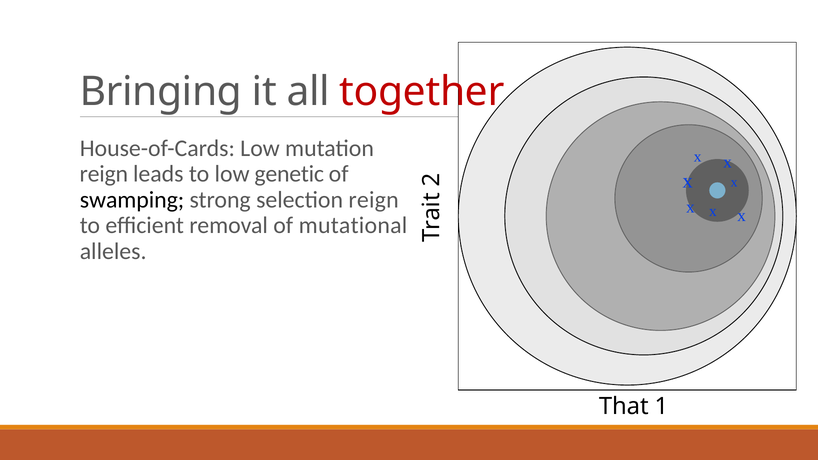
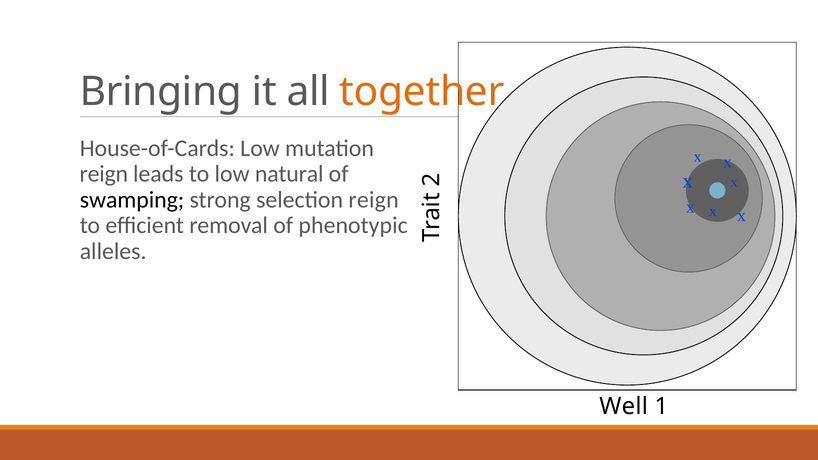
together colour: red -> orange
genetic: genetic -> natural
mutational: mutational -> phenotypic
That: That -> Well
